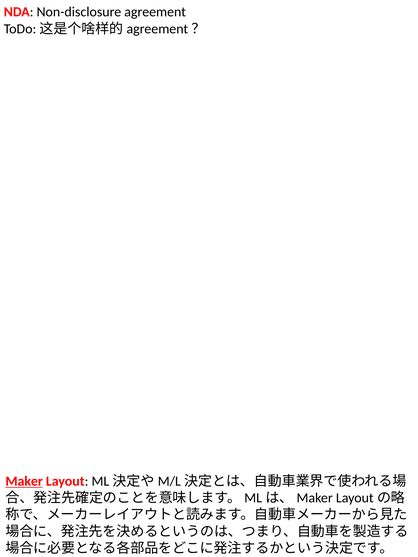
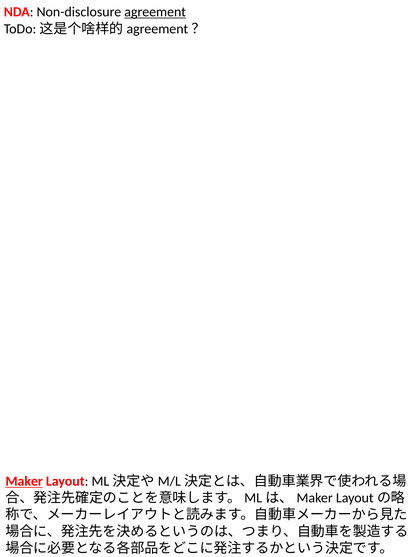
agreement underline: none -> present
